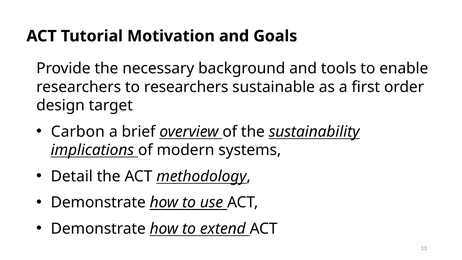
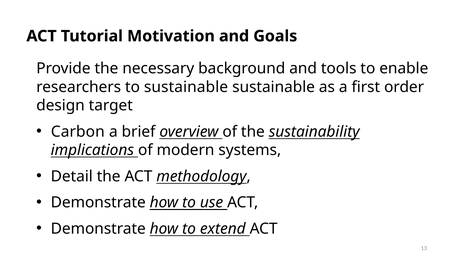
to researchers: researchers -> sustainable
